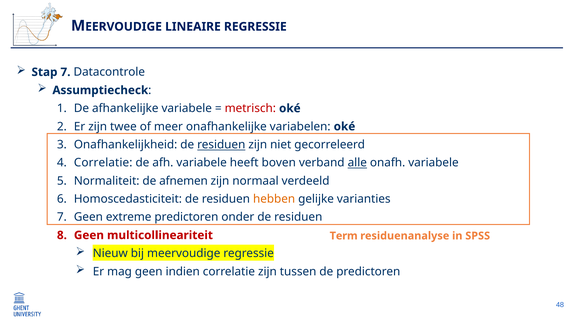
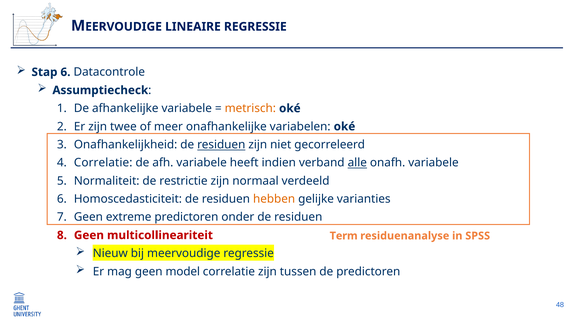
Stap 7: 7 -> 6
metrisch colour: red -> orange
boven: boven -> indien
afnemen: afnemen -> restrictie
indien: indien -> model
